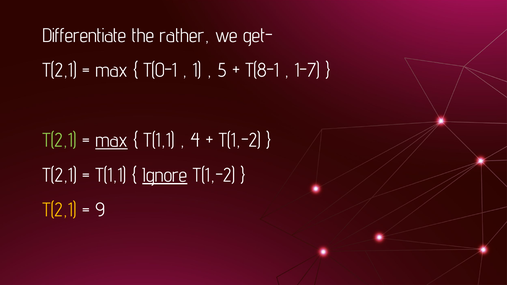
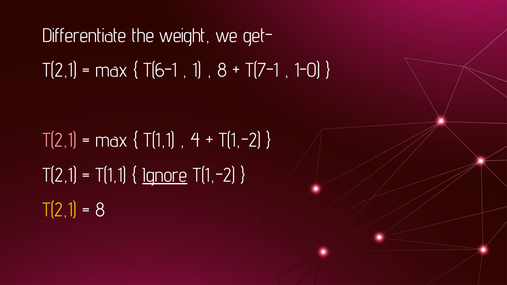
rather: rather -> weight
T(0-1: T(0-1 -> T(6-1
5 at (222, 71): 5 -> 8
T(8-1: T(8-1 -> T(7-1
1-7: 1-7 -> 1-0
T(2,1 at (60, 140) colour: light green -> pink
max at (111, 140) underline: present -> none
9 at (100, 210): 9 -> 8
